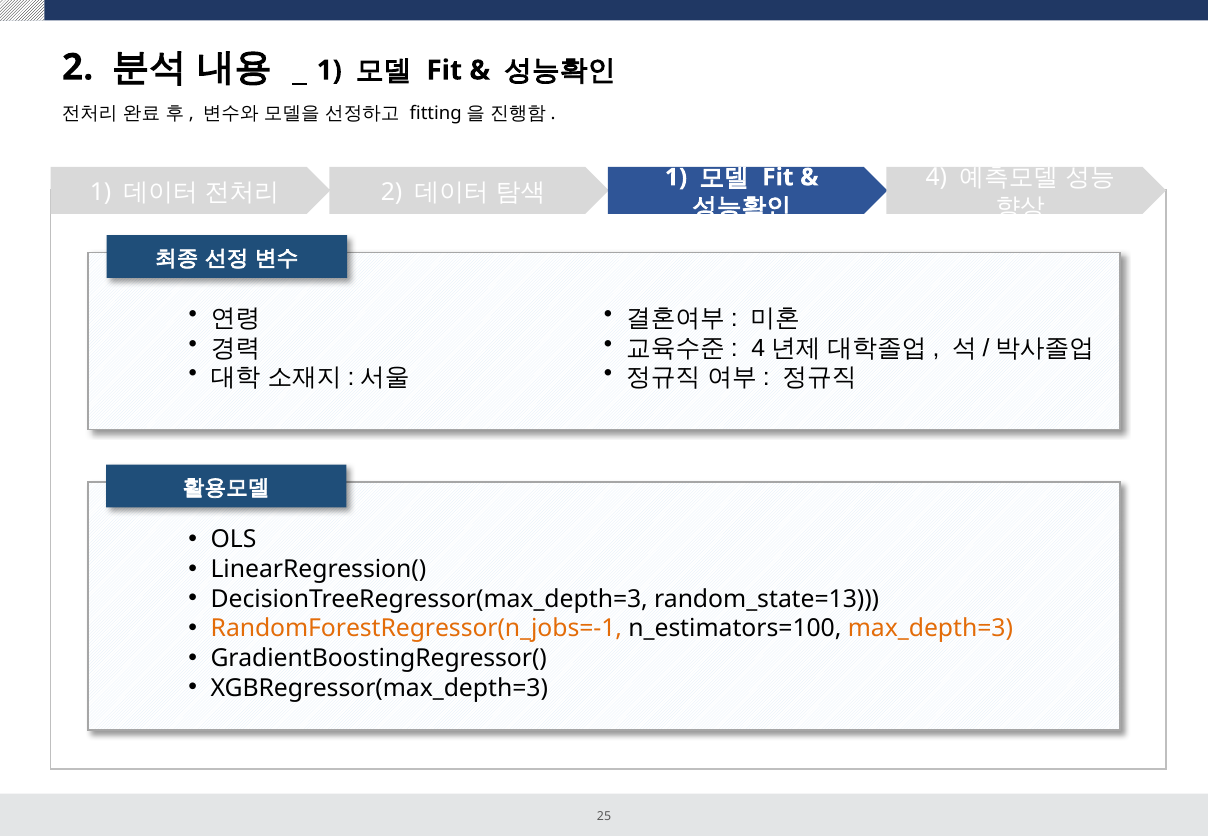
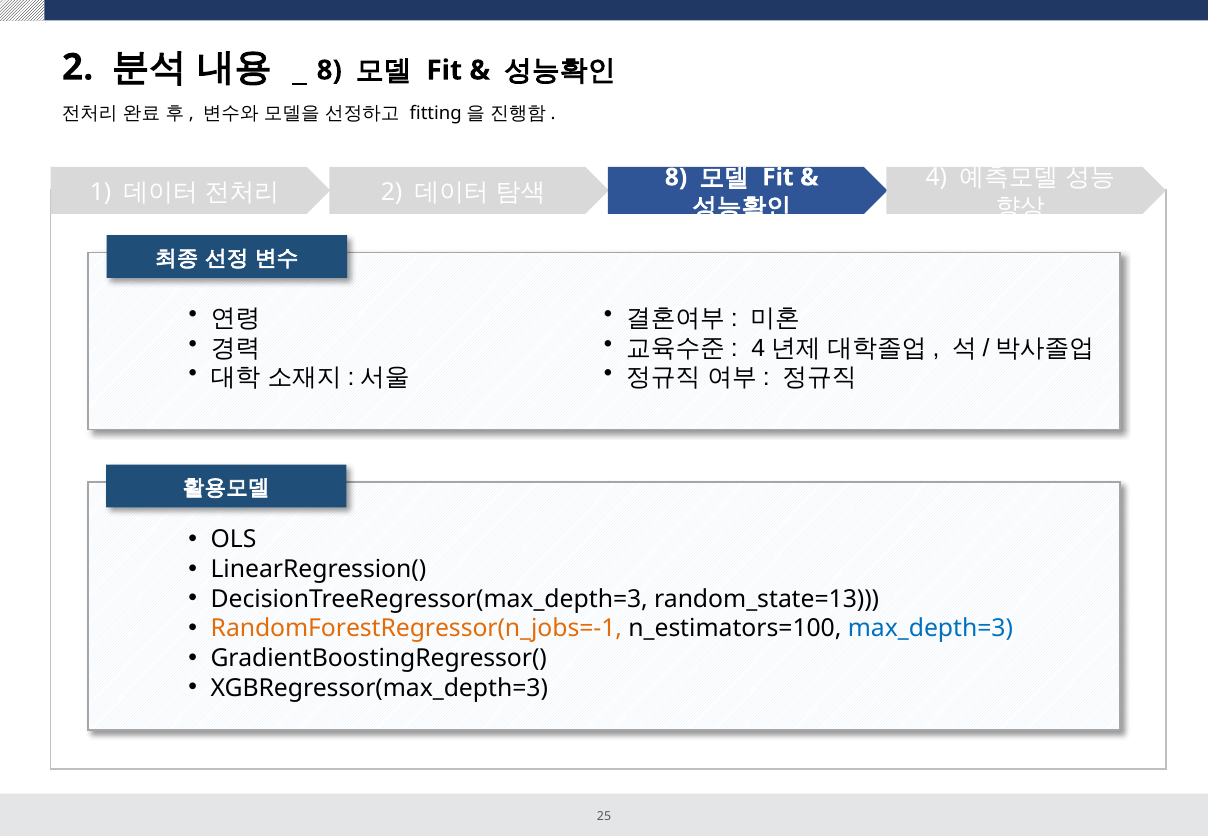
1 at (329, 70): 1 -> 8
1 at (676, 177): 1 -> 8
max_depth=3 colour: orange -> blue
